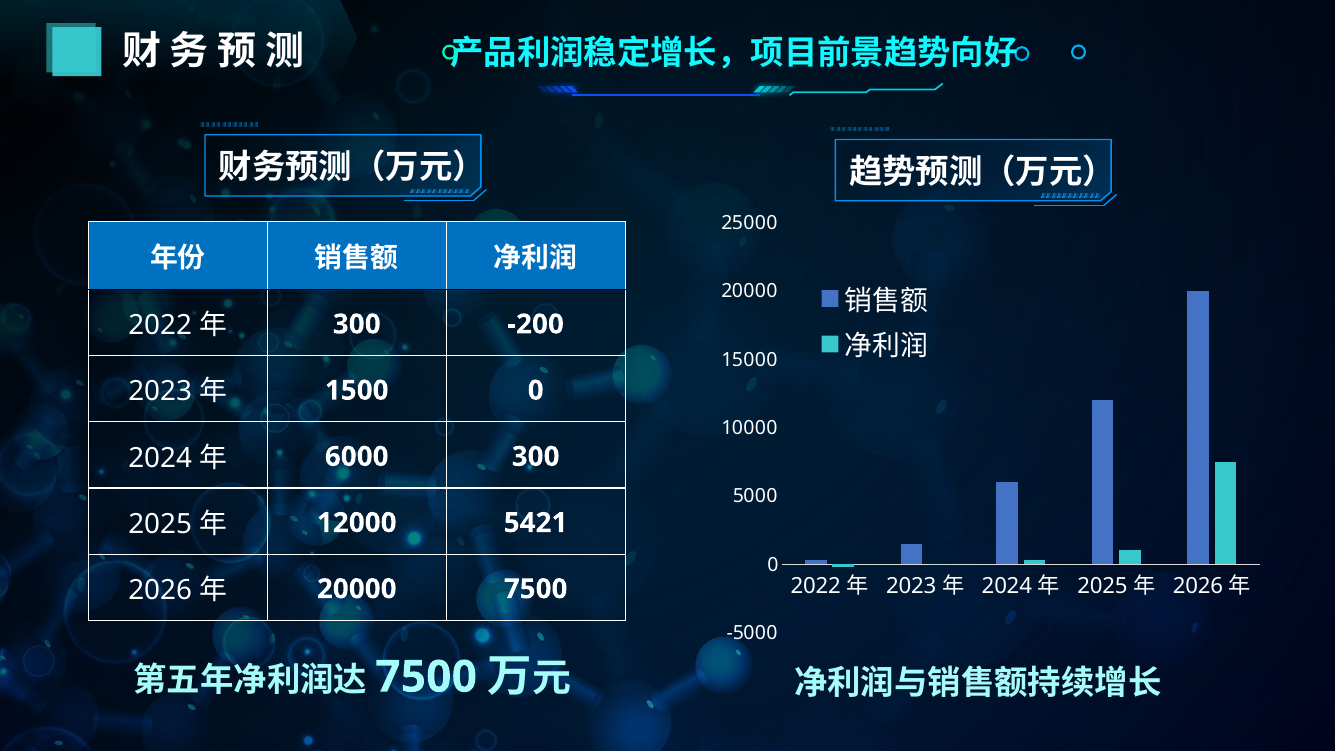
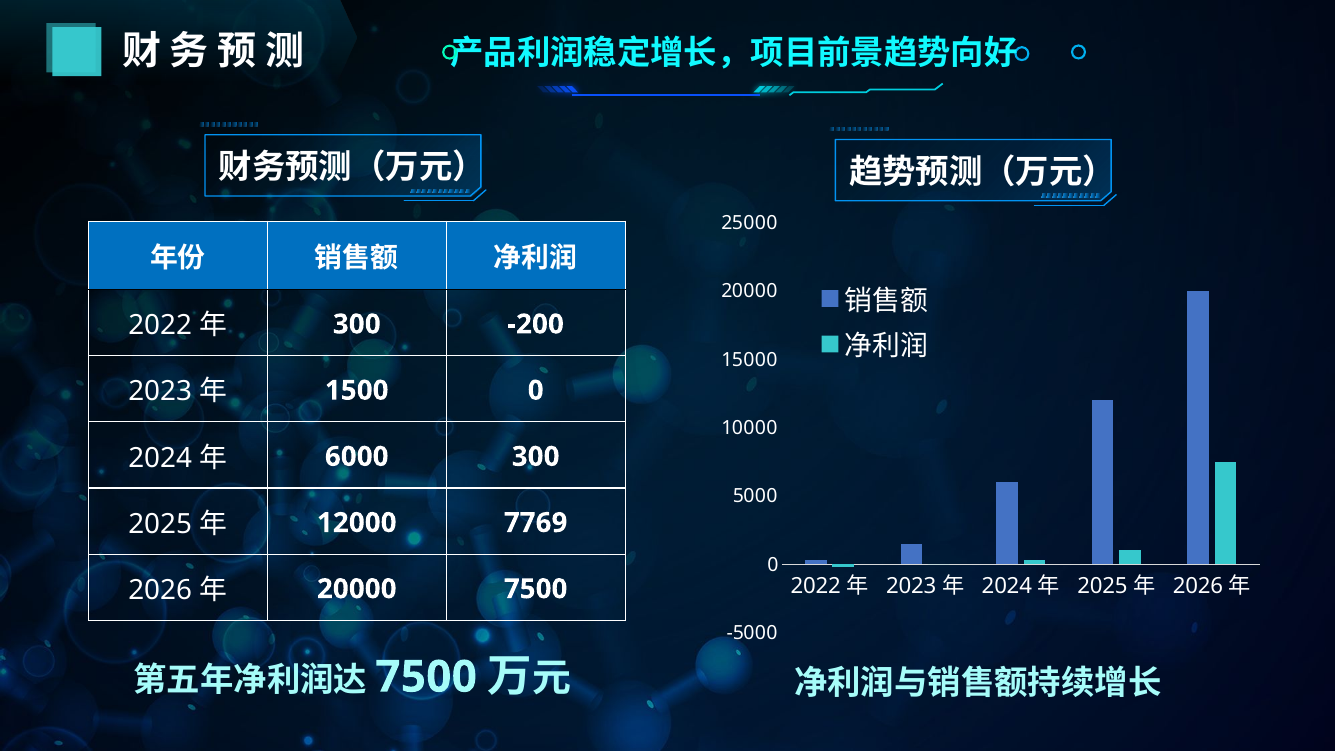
5421: 5421 -> 7769
